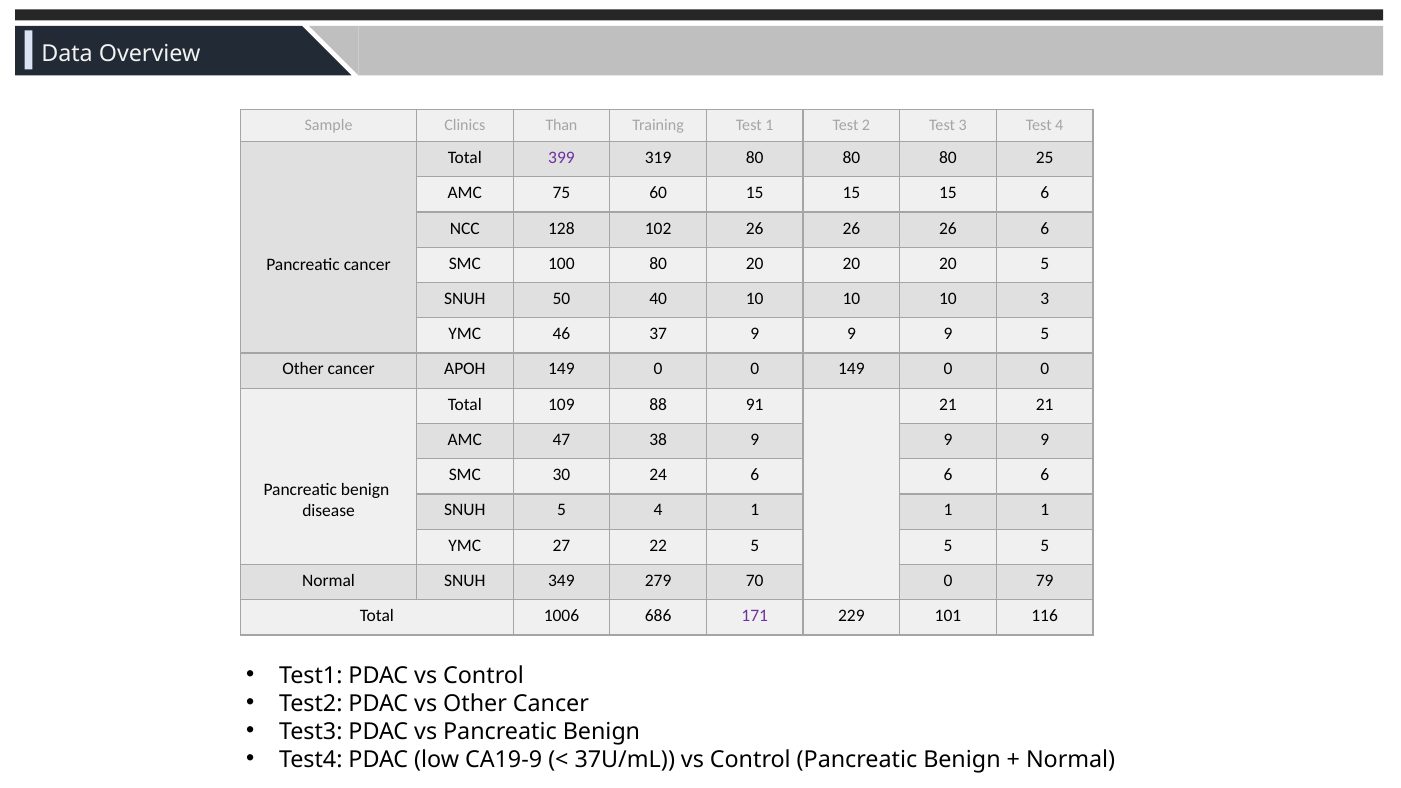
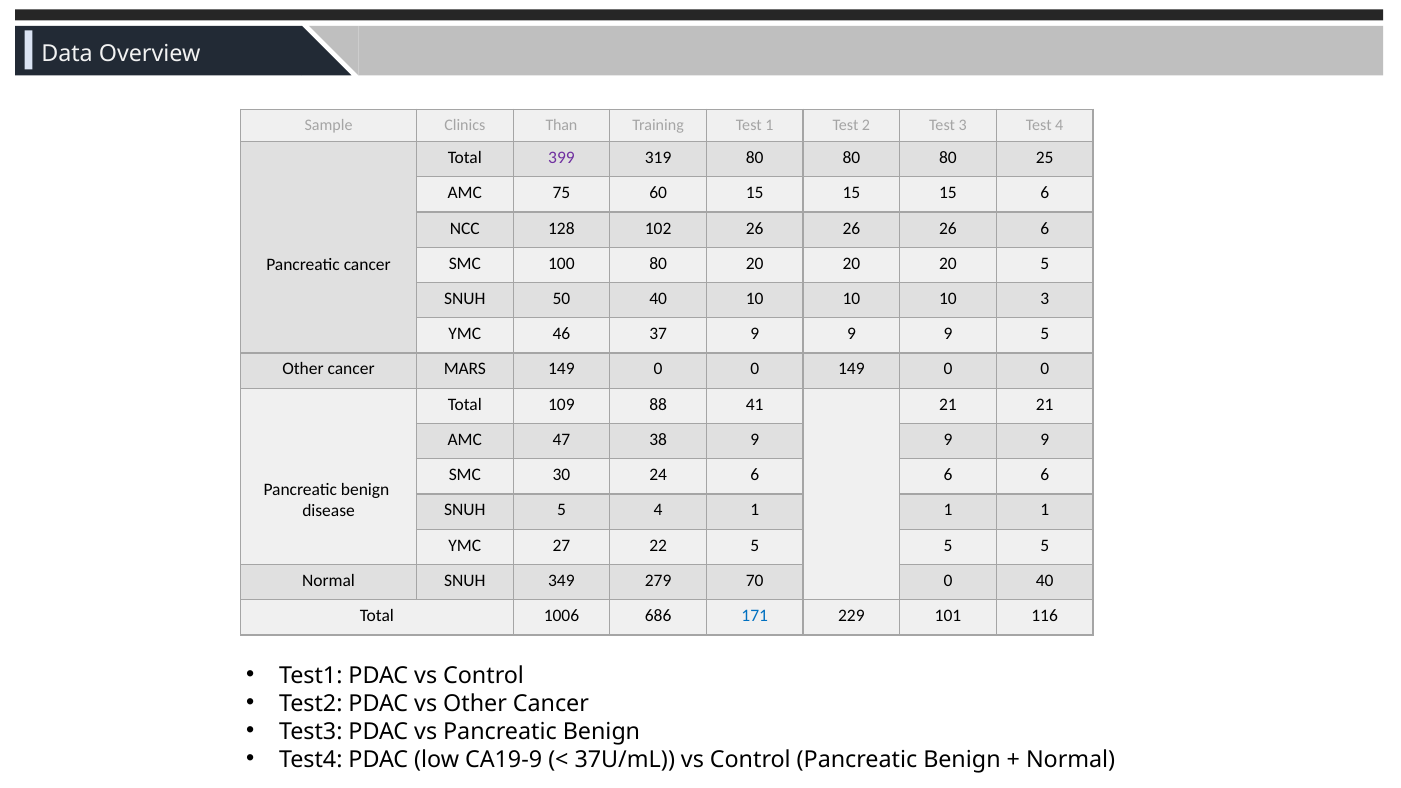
APOH: APOH -> MARS
91: 91 -> 41
0 79: 79 -> 40
171 colour: purple -> blue
